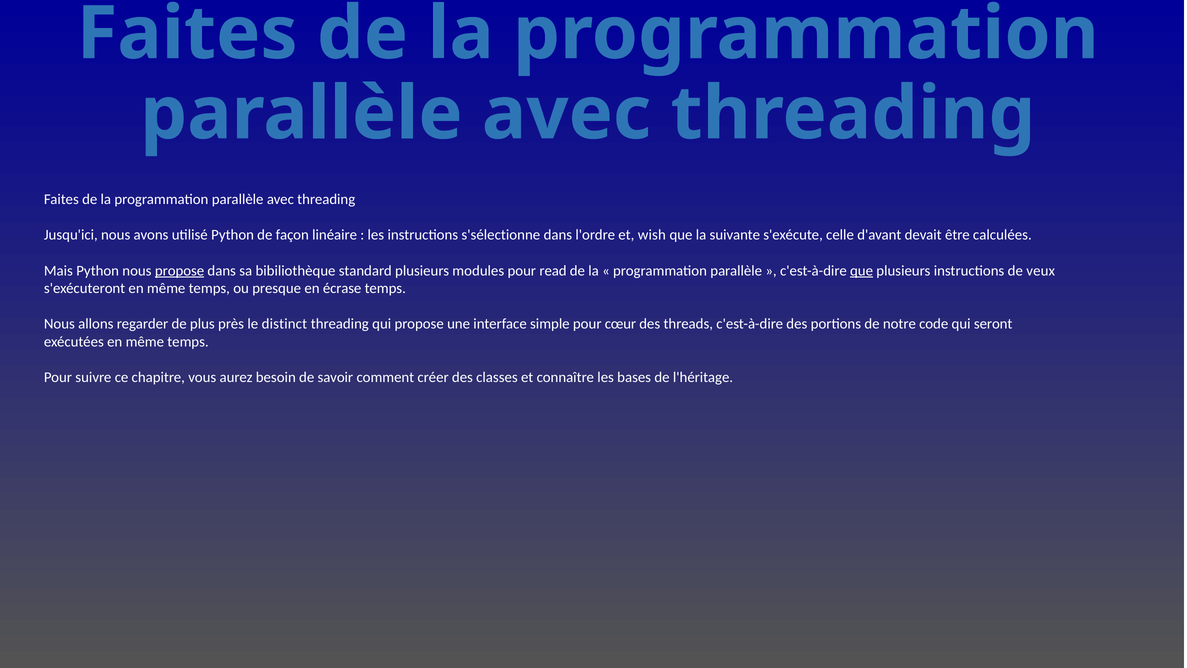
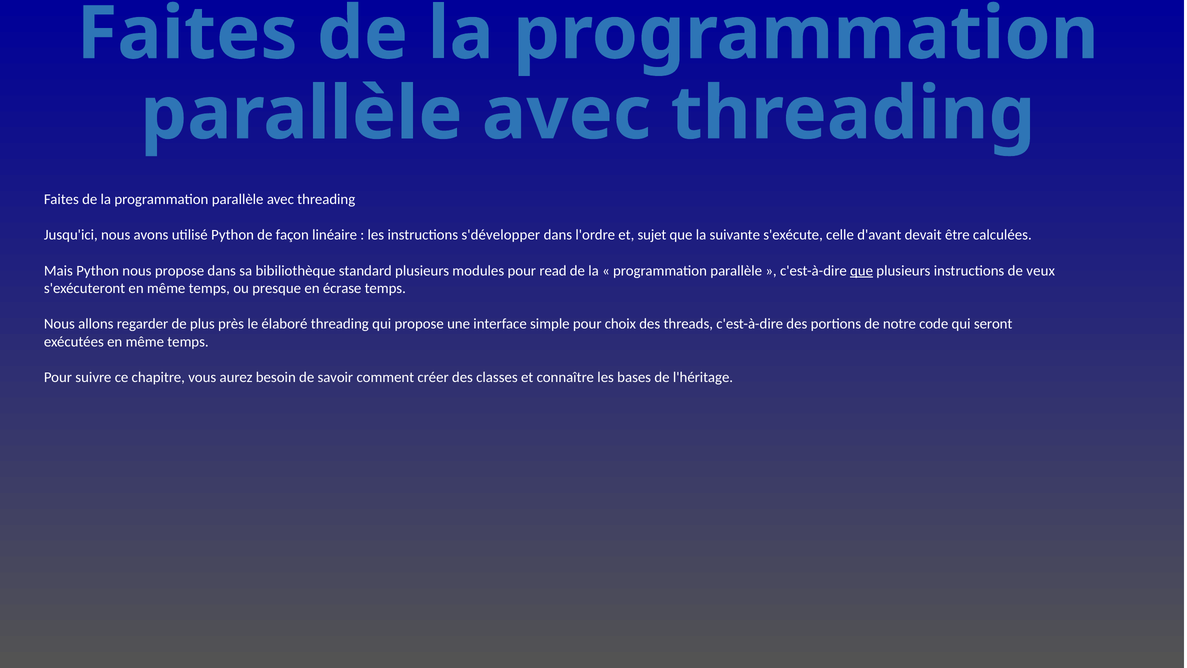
s'sélectionne: s'sélectionne -> s'développer
wish: wish -> sujet
propose at (180, 270) underline: present -> none
distinct: distinct -> élaboré
cœur: cœur -> choix
